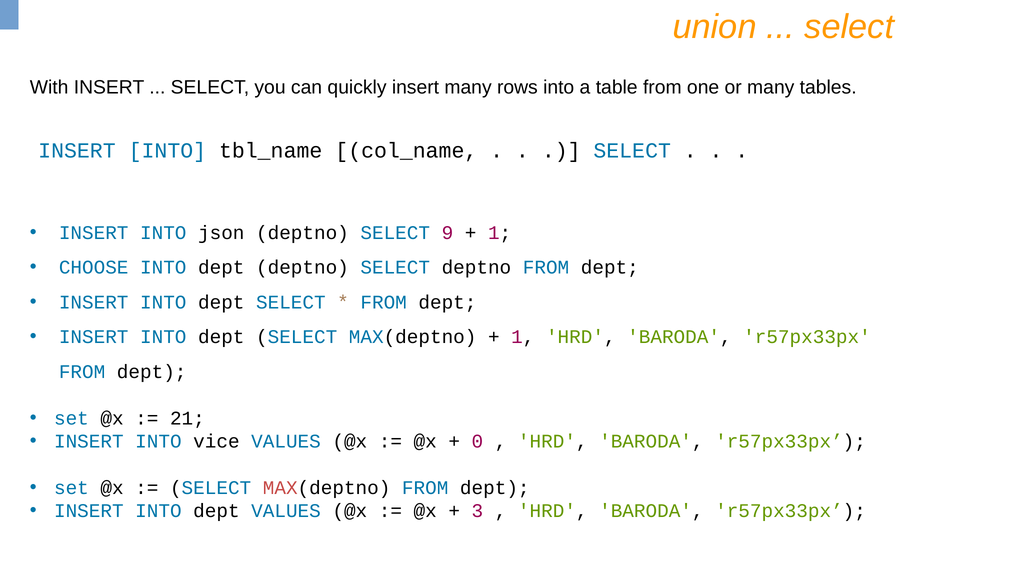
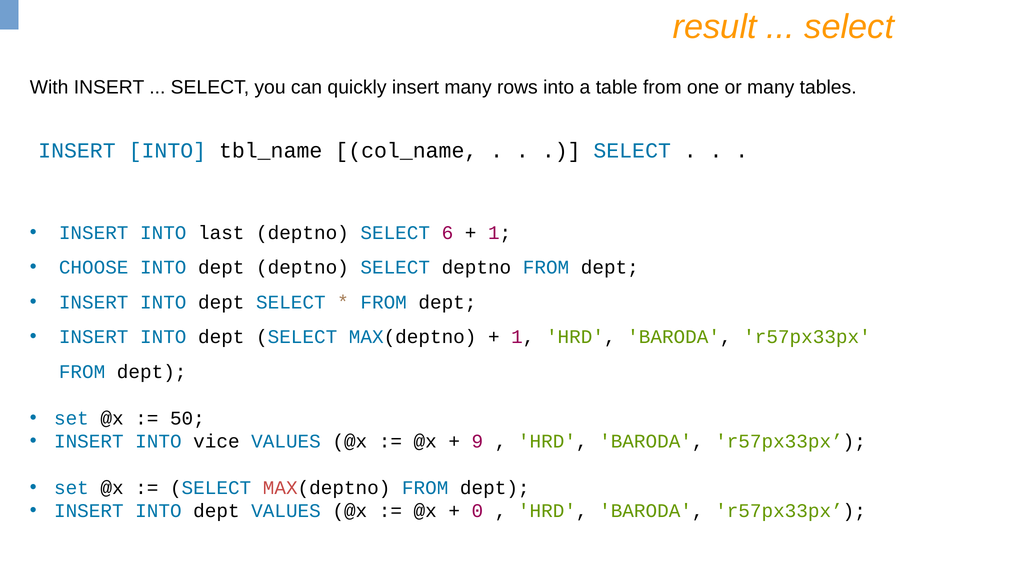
union: union -> result
json: json -> last
9: 9 -> 6
21: 21 -> 50
0: 0 -> 9
3: 3 -> 0
